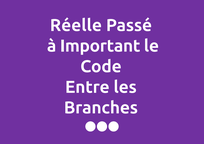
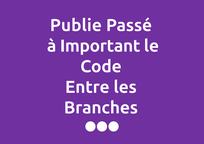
Réelle: Réelle -> Publie
